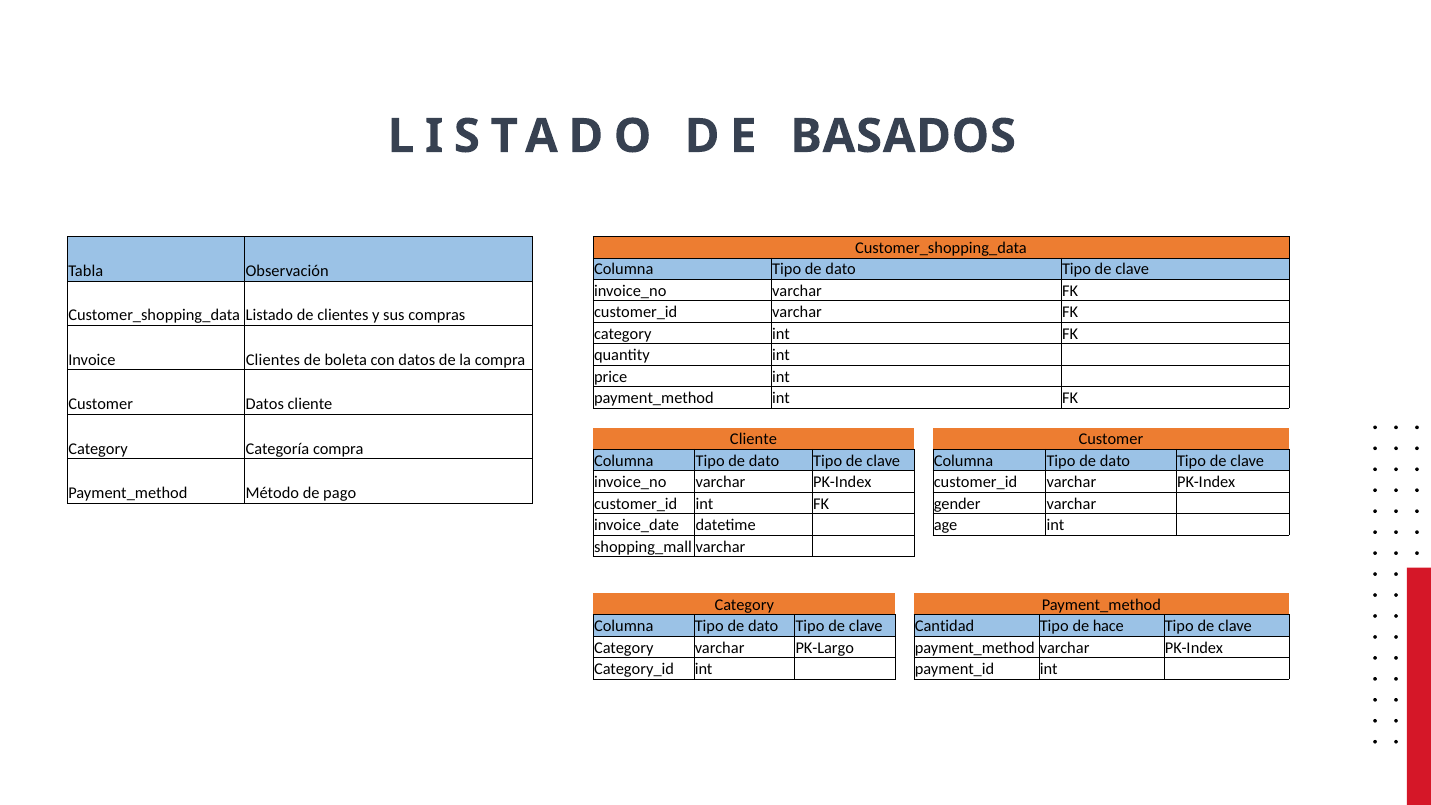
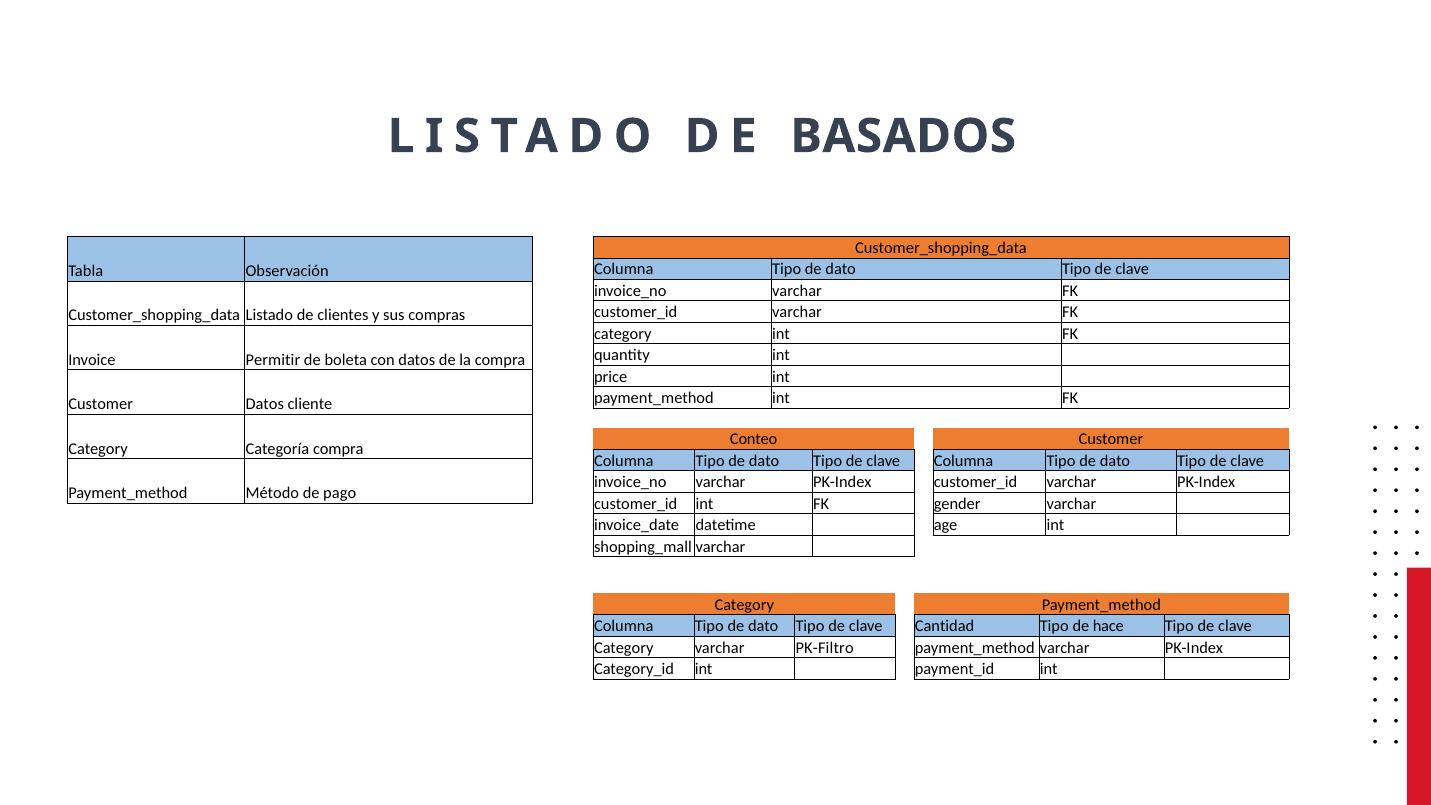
Invoice Clientes: Clientes -> Permitir
Cliente at (754, 439): Cliente -> Conteo
PK-Largo: PK-Largo -> PK-Filtro
